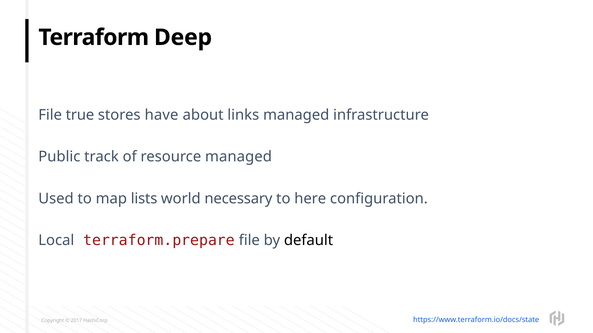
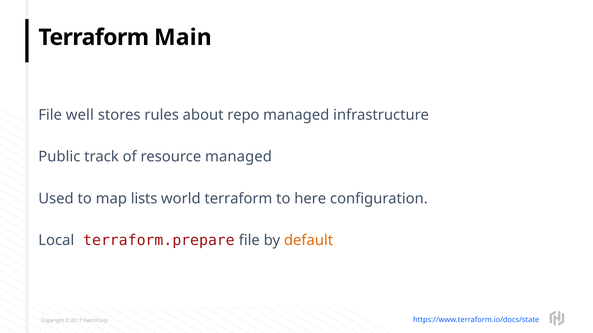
Deep: Deep -> Main
true: true -> well
have: have -> rules
links: links -> repo
world necessary: necessary -> terraform
default colour: black -> orange
